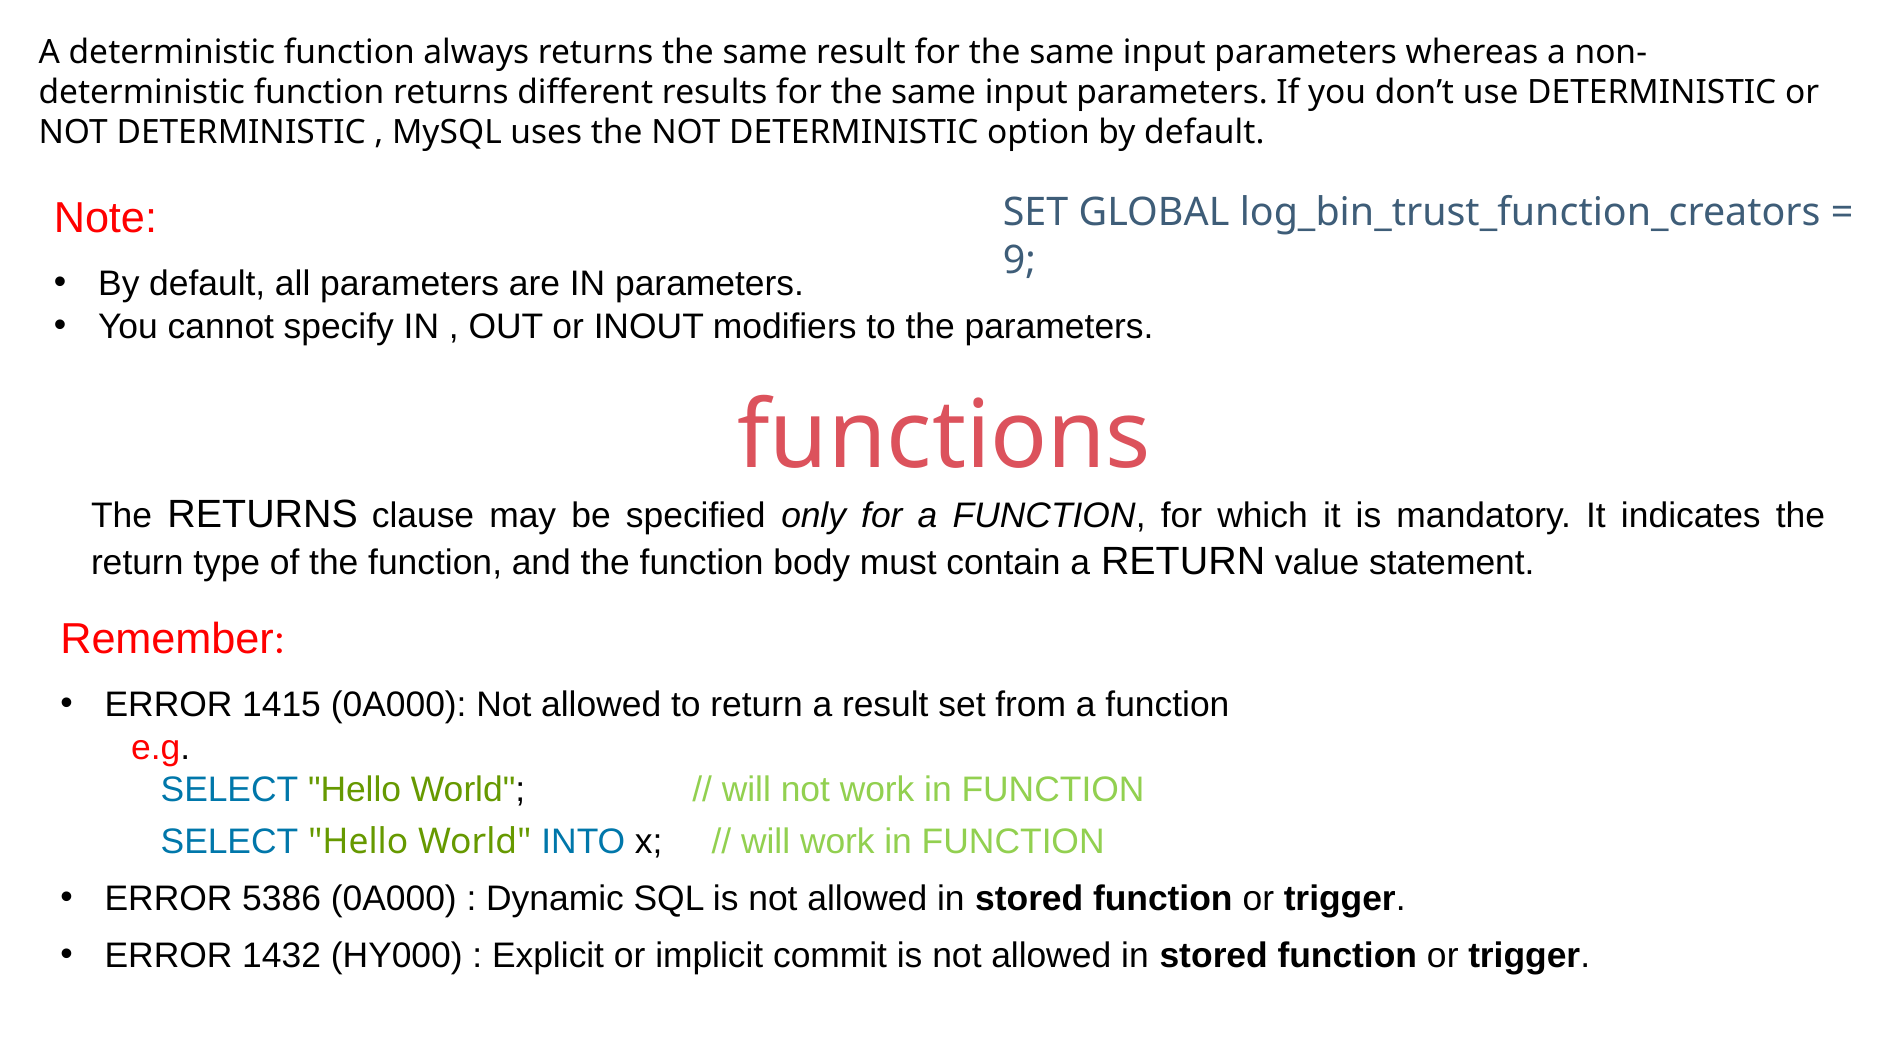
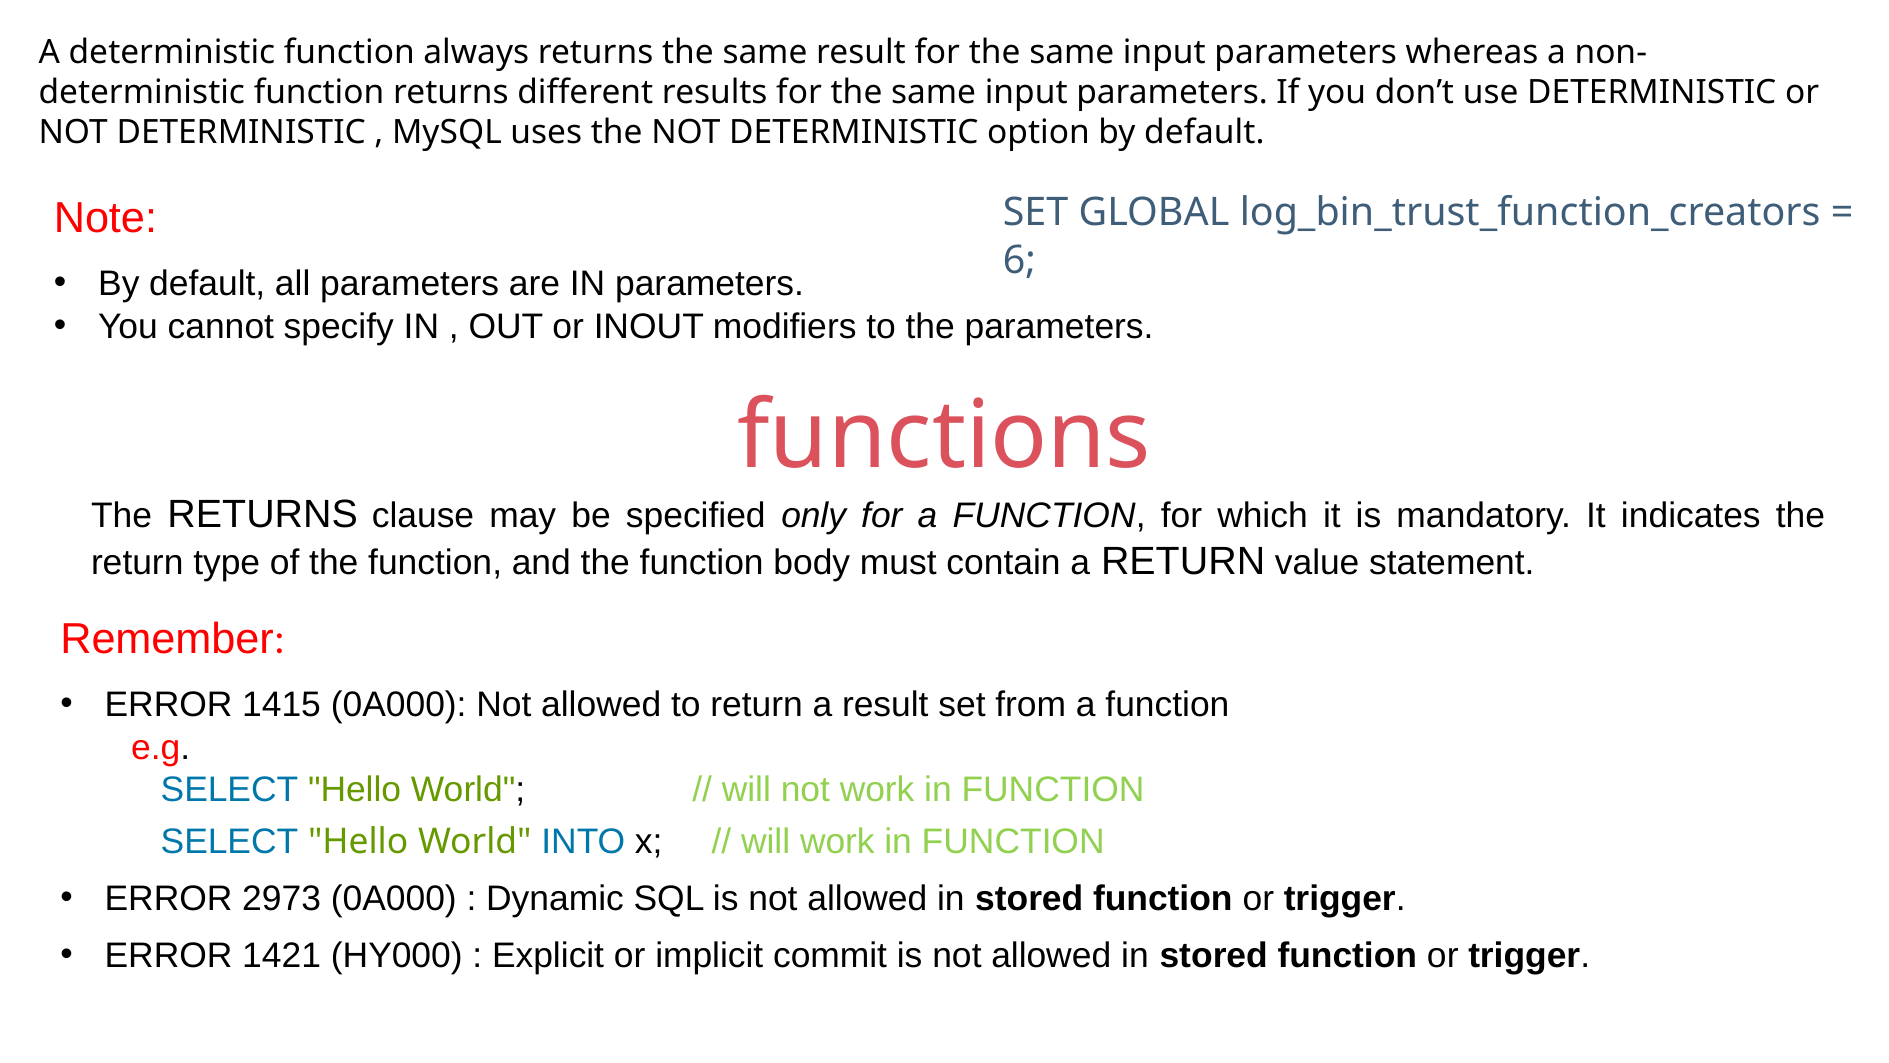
9: 9 -> 6
5386: 5386 -> 2973
1432: 1432 -> 1421
